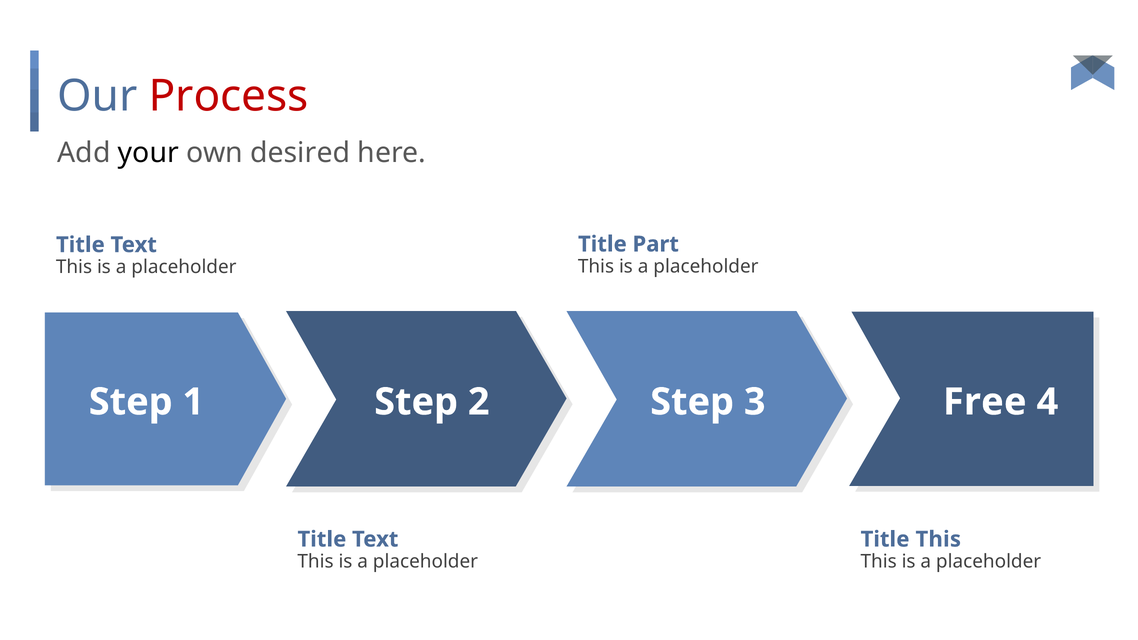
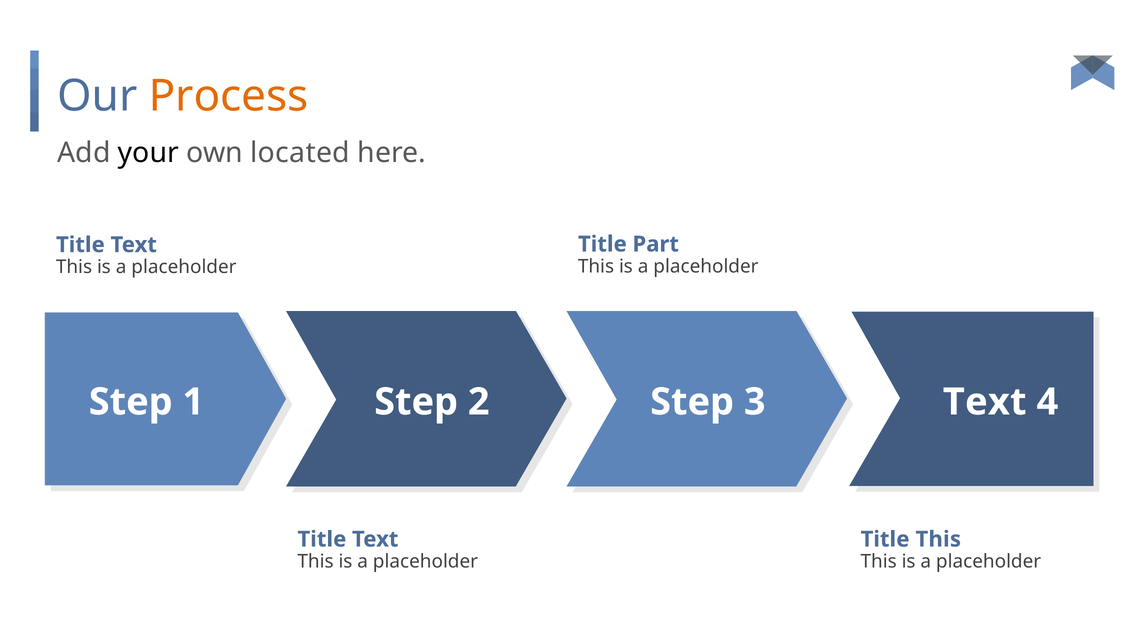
Process colour: red -> orange
desired: desired -> located
3 Free: Free -> Text
